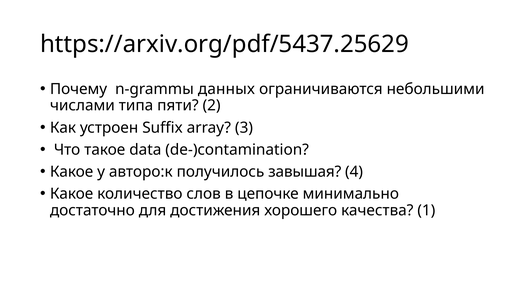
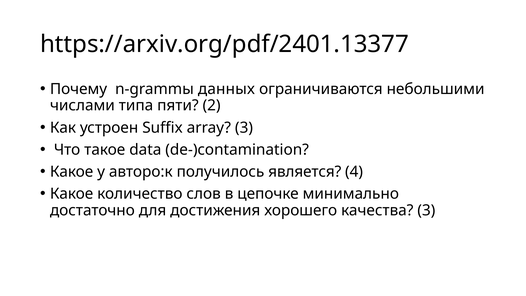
https://arxiv.org/pdf/5437.25629: https://arxiv.org/pdf/5437.25629 -> https://arxiv.org/pdf/2401.13377
завышая: завышая -> является
качества 1: 1 -> 3
